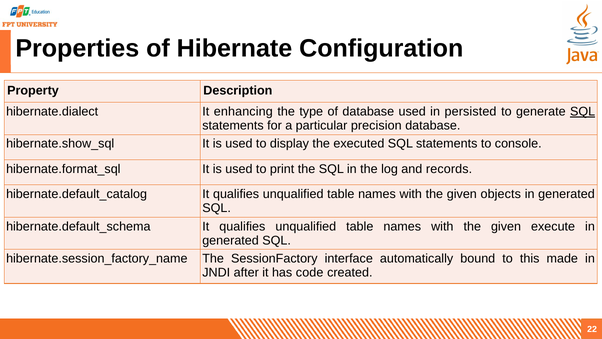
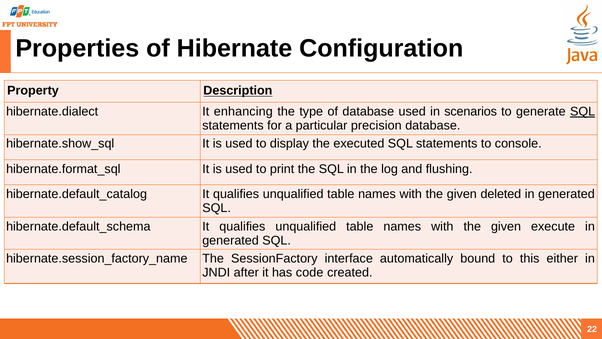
Description underline: none -> present
persisted: persisted -> scenarios
records: records -> flushing
objects: objects -> deleted
made: made -> either
